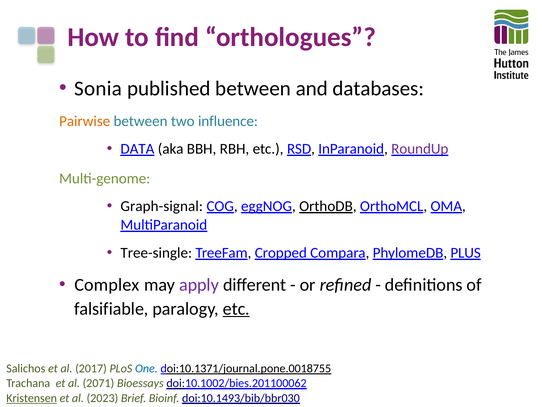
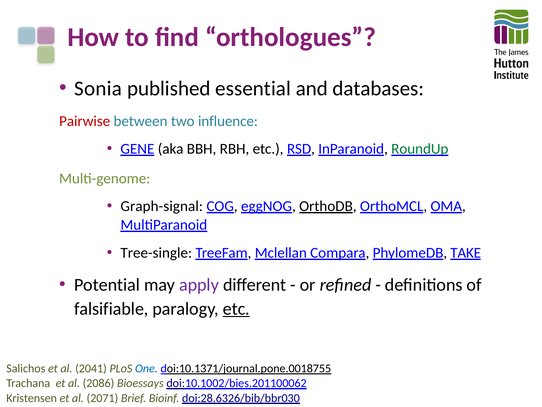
published between: between -> essential
Pairwise colour: orange -> red
DATA: DATA -> GENE
RoundUp colour: purple -> green
Cropped: Cropped -> Mclellan
PLUS: PLUS -> TAKE
Complex: Complex -> Potential
2017: 2017 -> 2041
2071: 2071 -> 2086
Kristensen underline: present -> none
2023: 2023 -> 2071
doi:10.1493/bib/bbr030: doi:10.1493/bib/bbr030 -> doi:28.6326/bib/bbr030
